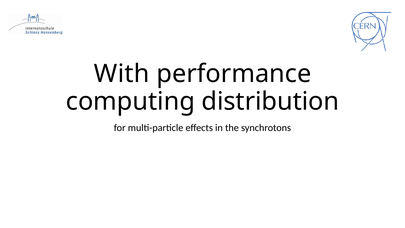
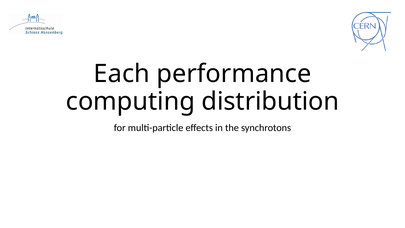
With: With -> Each
